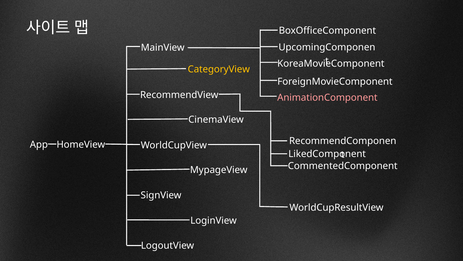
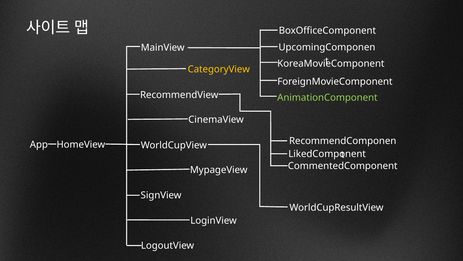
AnimationComponent colour: pink -> light green
